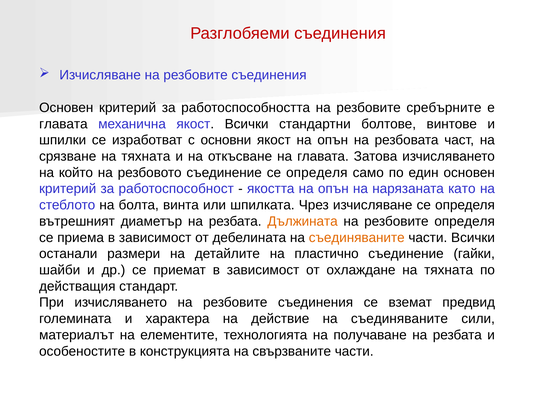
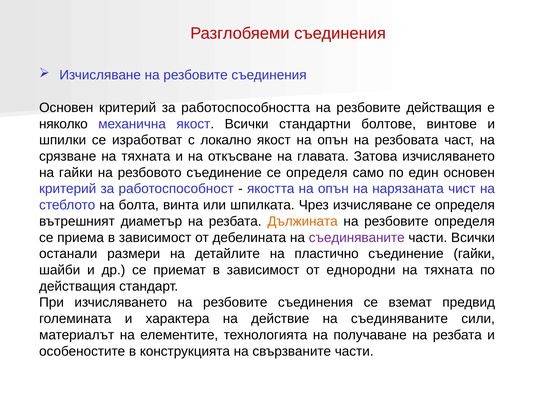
резбовите сребърните: сребърните -> действащия
главата at (63, 124): главата -> няколко
основни: основни -> локално
на който: който -> гайки
като: като -> чист
съединяваните at (357, 237) colour: orange -> purple
охлаждане: охлаждане -> еднородни
